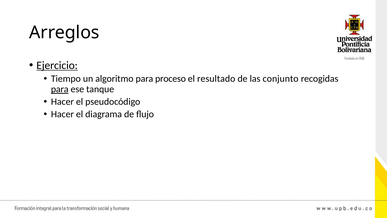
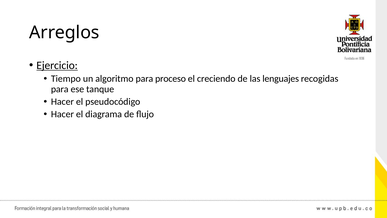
resultado: resultado -> creciendo
conjunto: conjunto -> lenguajes
para at (60, 89) underline: present -> none
